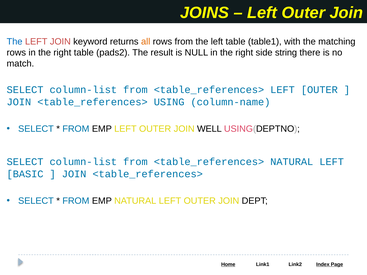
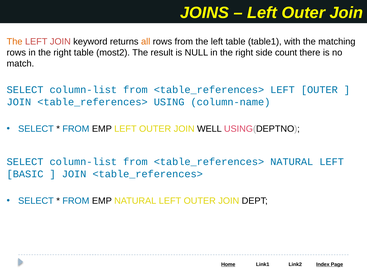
The at (15, 42) colour: blue -> orange
pads2: pads2 -> most2
string: string -> count
